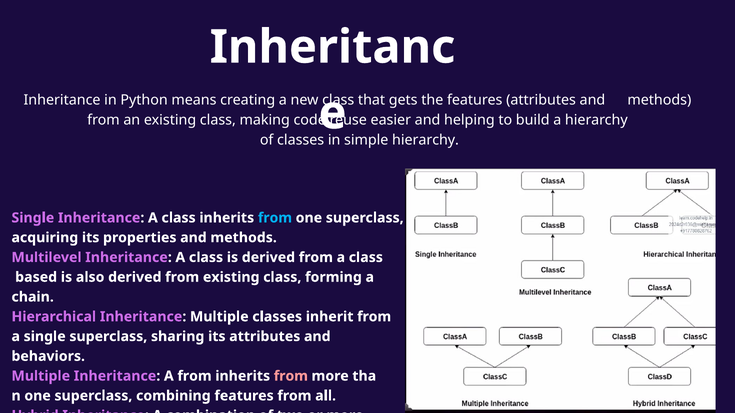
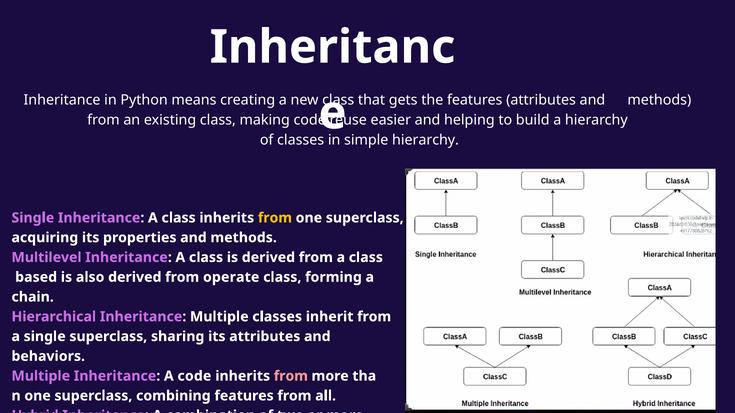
from at (275, 218) colour: light blue -> yellow
from existing: existing -> operate
A from: from -> code
